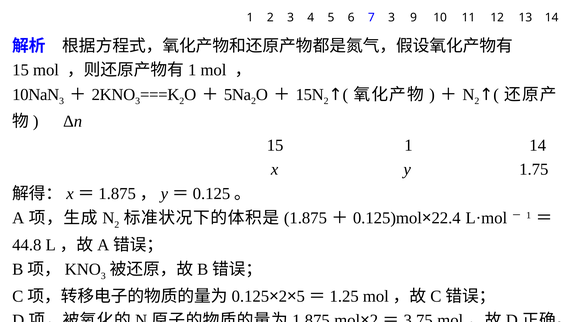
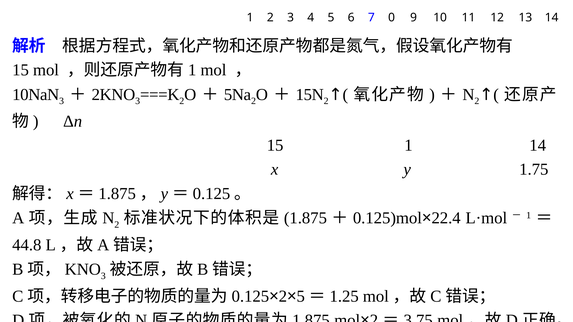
7 3: 3 -> 0
